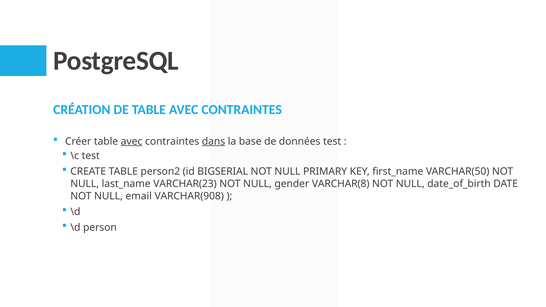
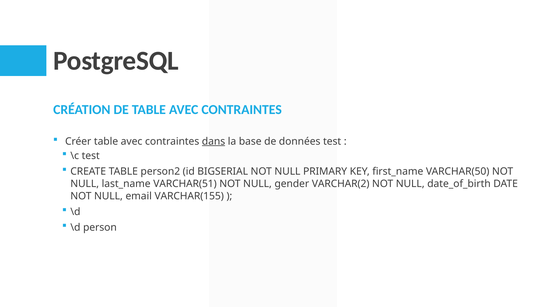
avec at (132, 141) underline: present -> none
VARCHAR(23: VARCHAR(23 -> VARCHAR(51
VARCHAR(8: VARCHAR(8 -> VARCHAR(2
VARCHAR(908: VARCHAR(908 -> VARCHAR(155
